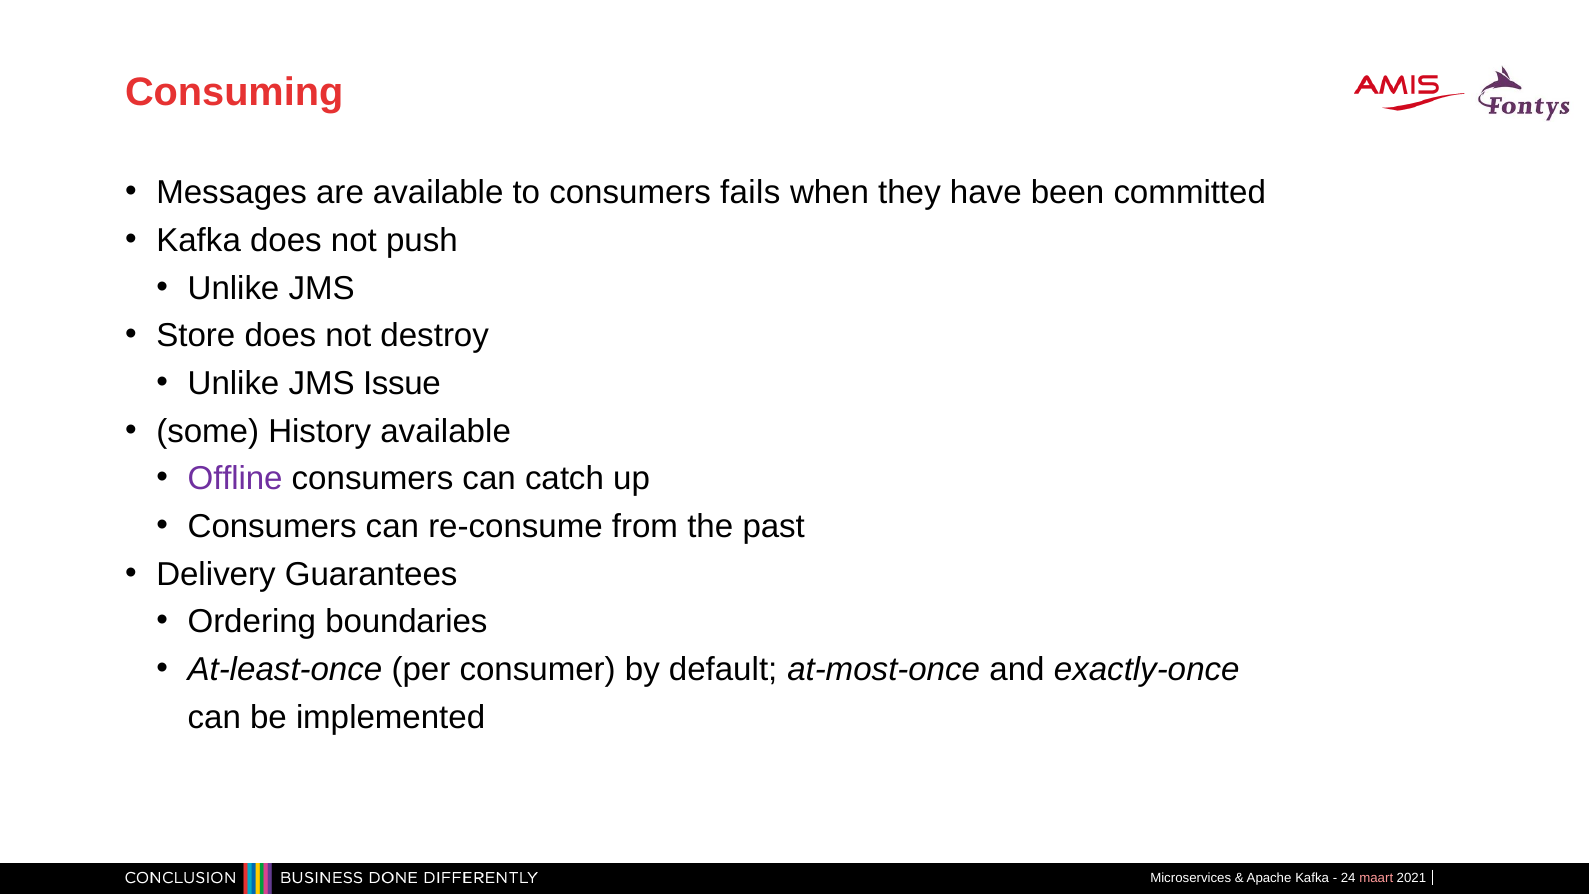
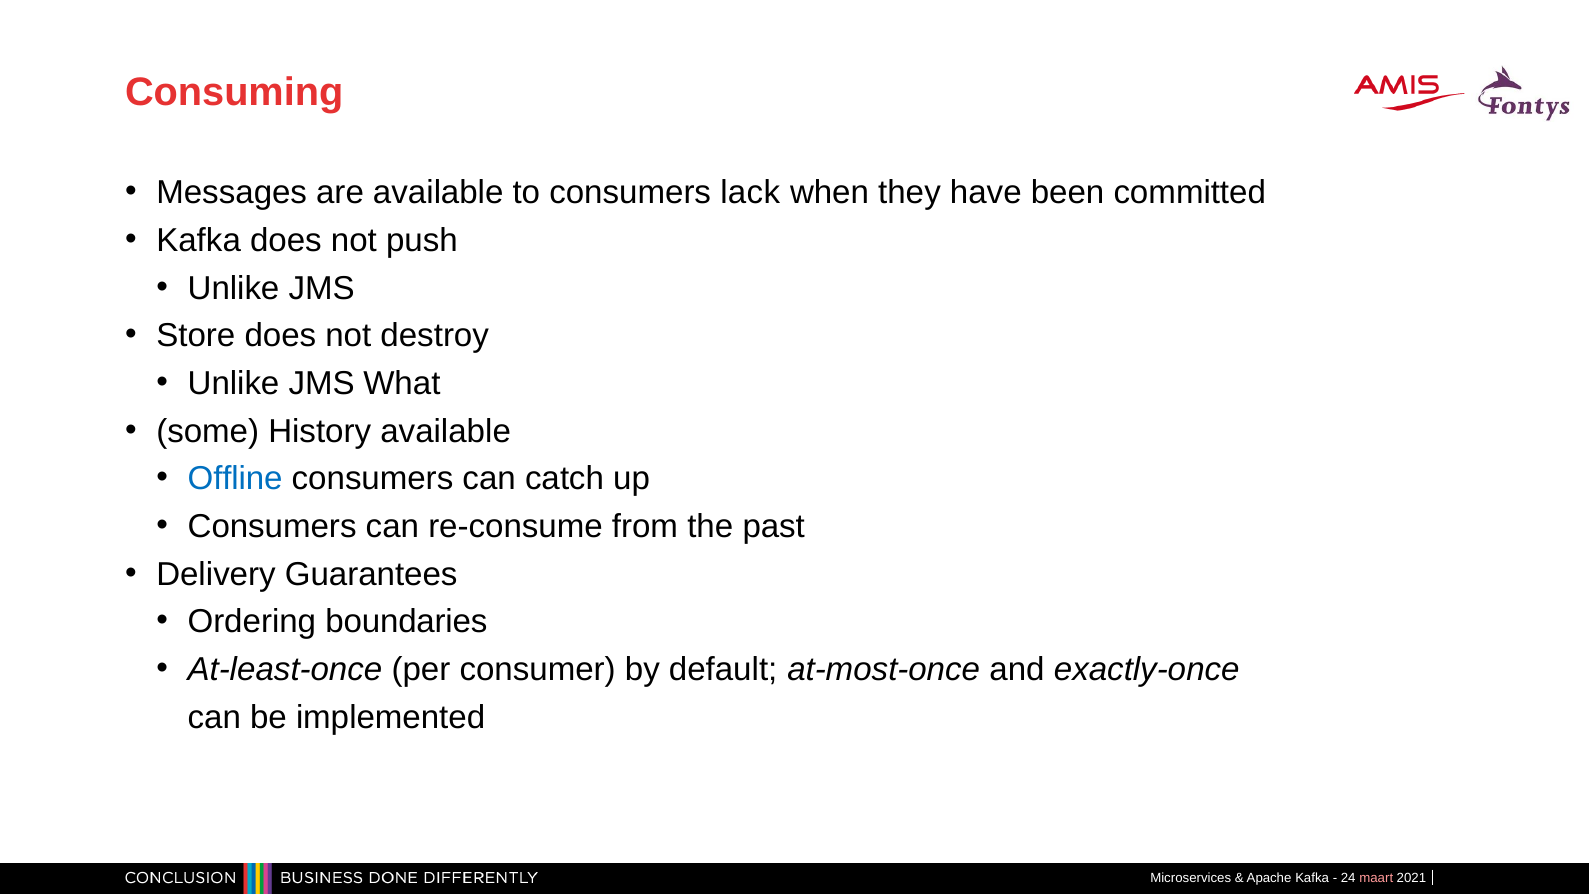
fails: fails -> lack
Issue: Issue -> What
Offline colour: purple -> blue
